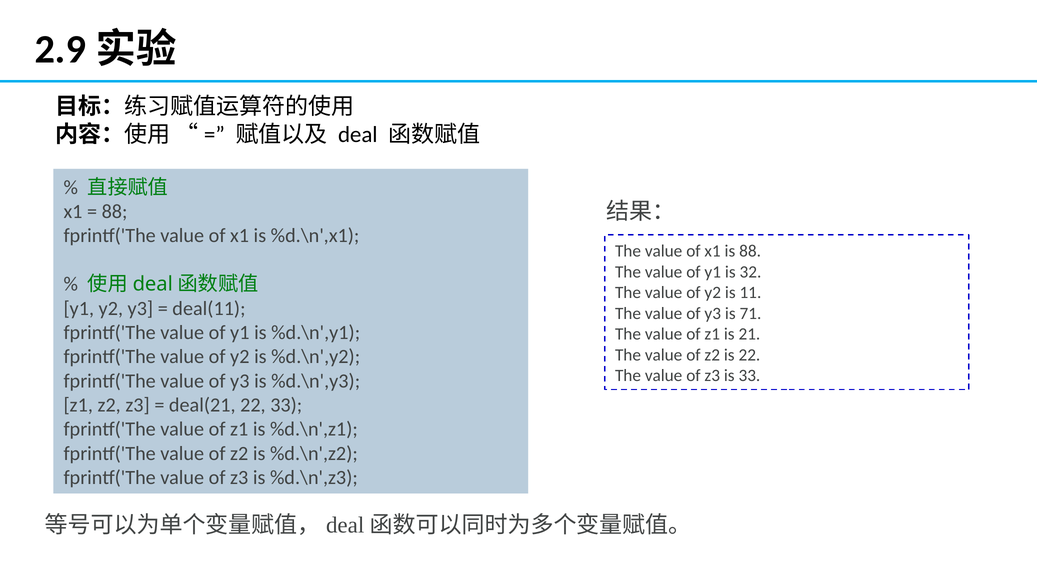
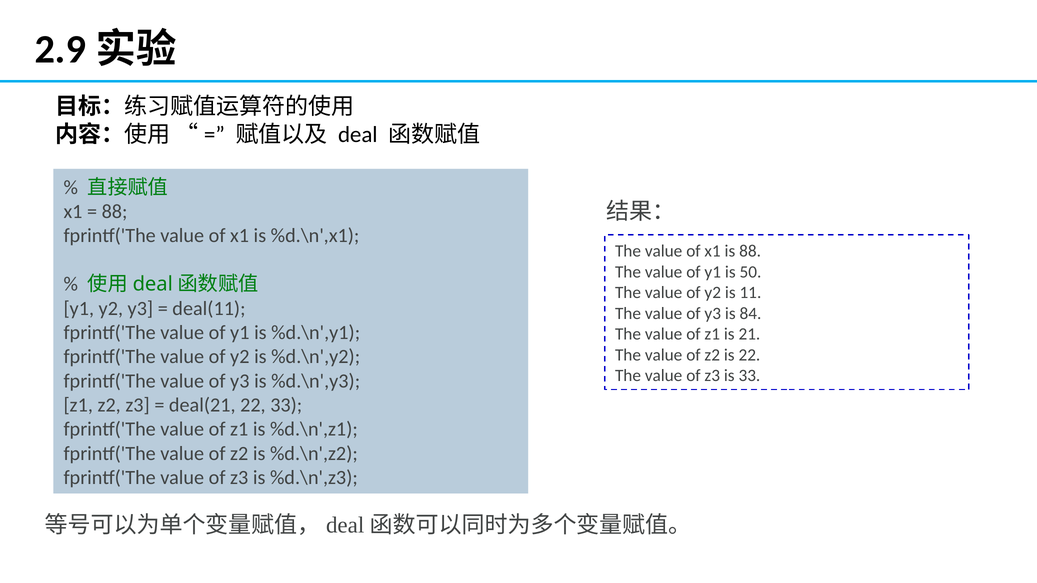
32: 32 -> 50
71: 71 -> 84
